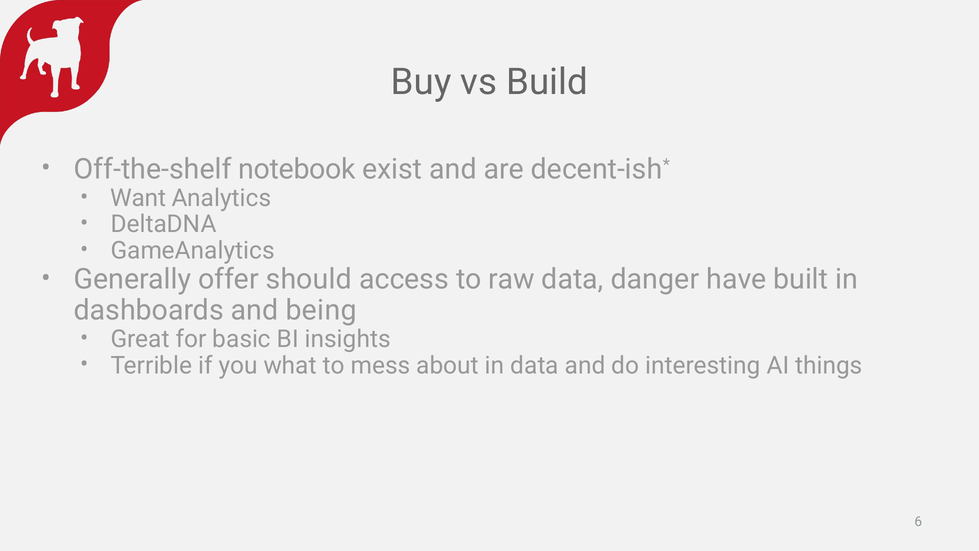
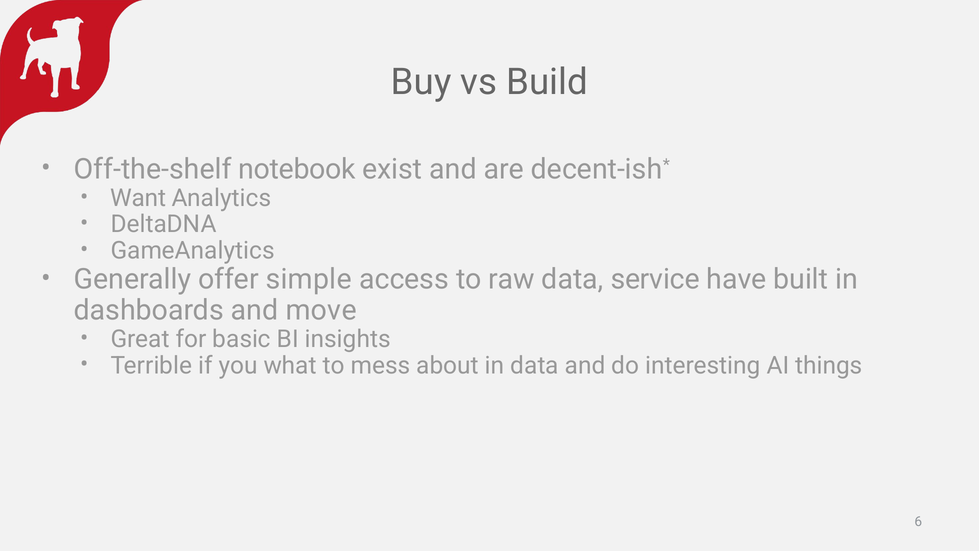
should: should -> simple
danger: danger -> service
being: being -> move
